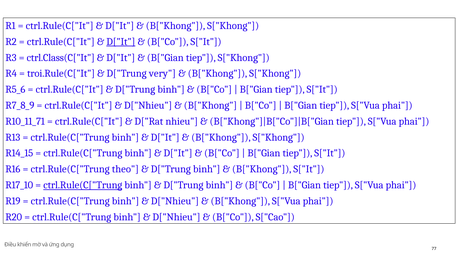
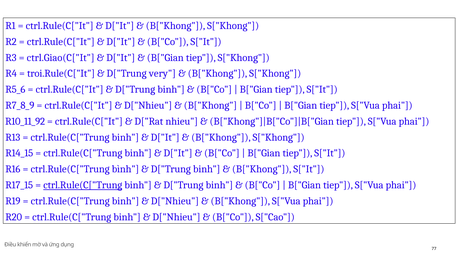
D["It at (121, 42) underline: present -> none
ctrl.Class(C["It: ctrl.Class(C["It -> ctrl.Giao(C["It
R10_11_71: R10_11_71 -> R10_11_92
theo: theo -> bình
R17_10: R17_10 -> R17_15
